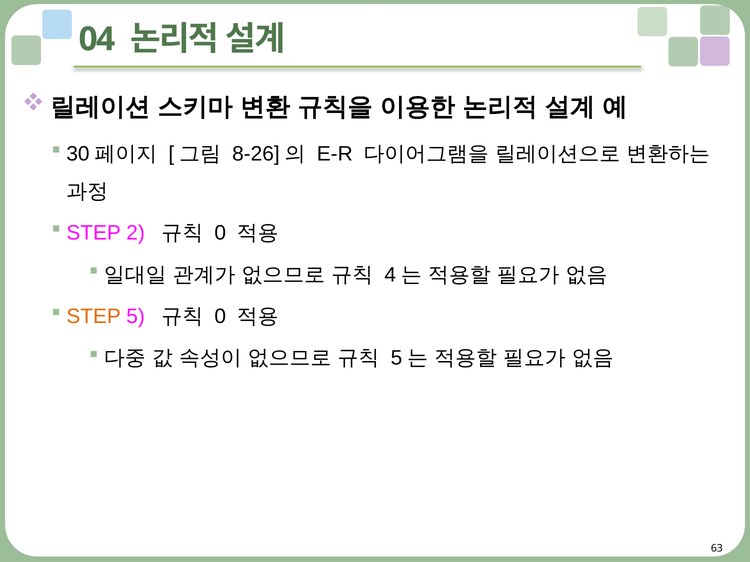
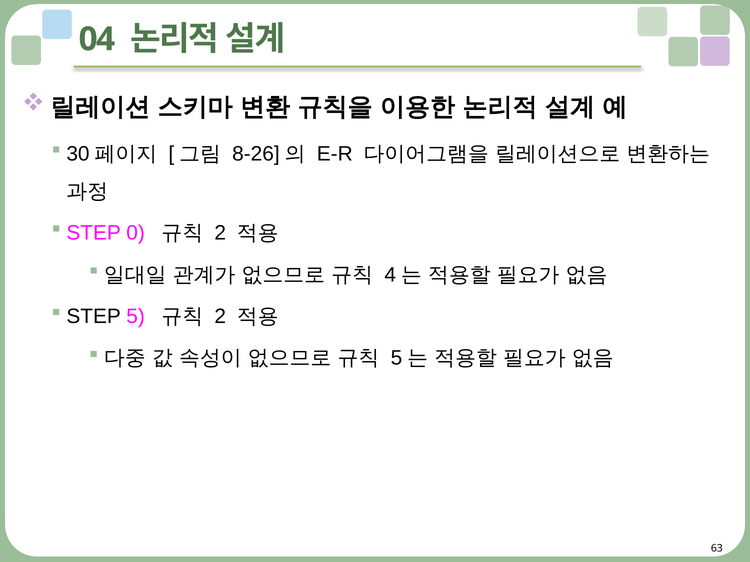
2: 2 -> 0
0 at (220, 233): 0 -> 2
STEP at (94, 317) colour: orange -> black
0 at (220, 317): 0 -> 2
